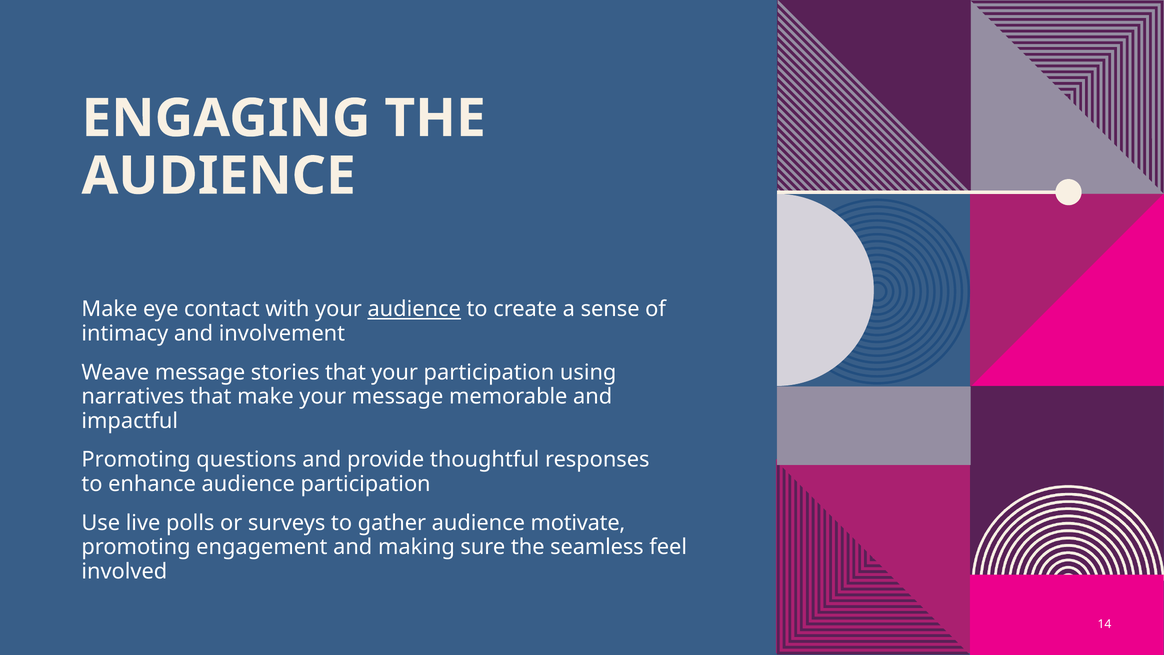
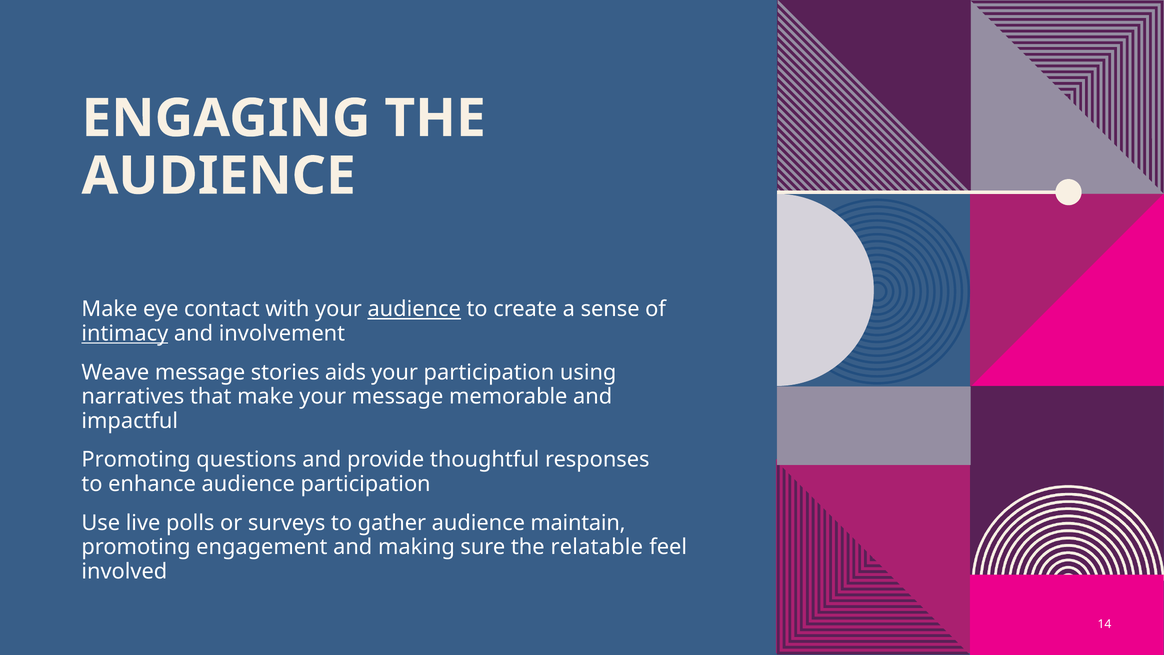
intimacy underline: none -> present
stories that: that -> aids
motivate: motivate -> maintain
seamless: seamless -> relatable
